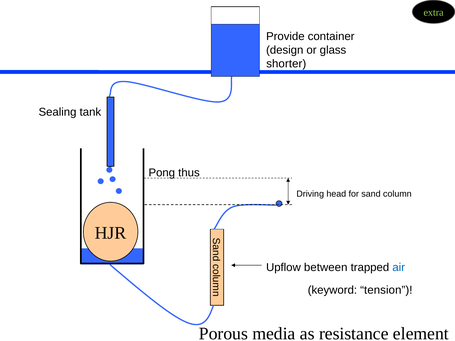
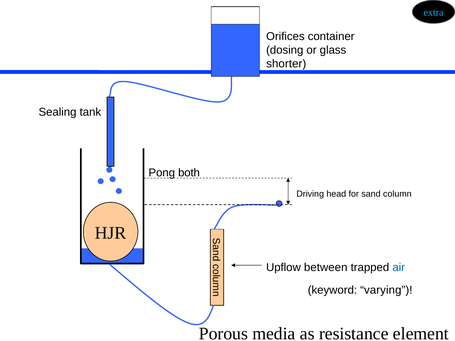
extra colour: light green -> light blue
Provide: Provide -> Orifices
design: design -> dosing
thus: thus -> both
tension: tension -> varying
